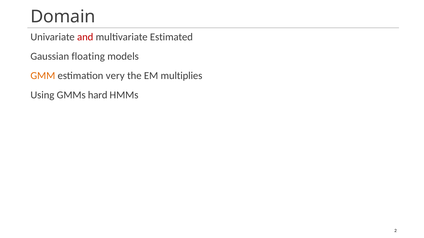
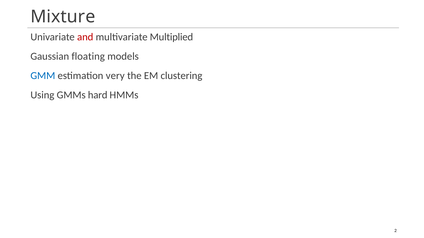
Domain: Domain -> Mixture
Estimated: Estimated -> Multiplied
GMM colour: orange -> blue
multiplies: multiplies -> clustering
